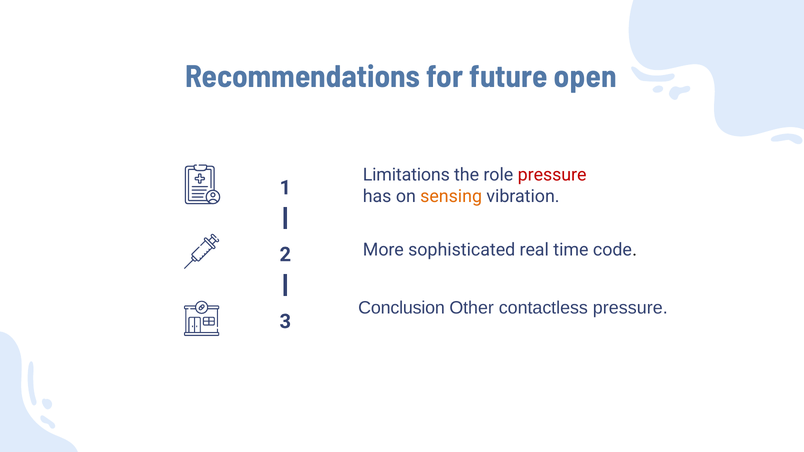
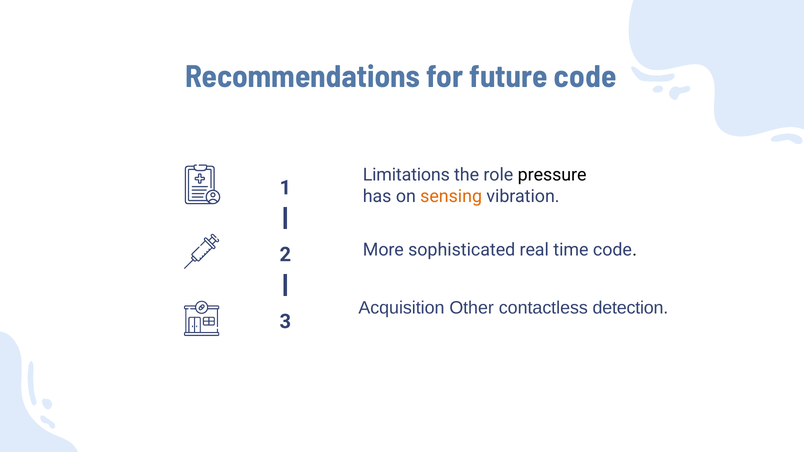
future open: open -> code
pressure at (552, 175) colour: red -> black
Conclusion: Conclusion -> Acquisition
contactless pressure: pressure -> detection
